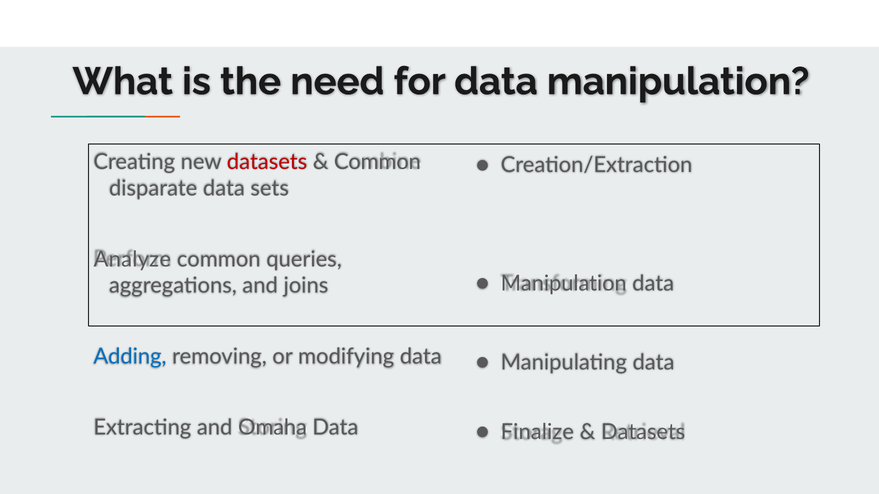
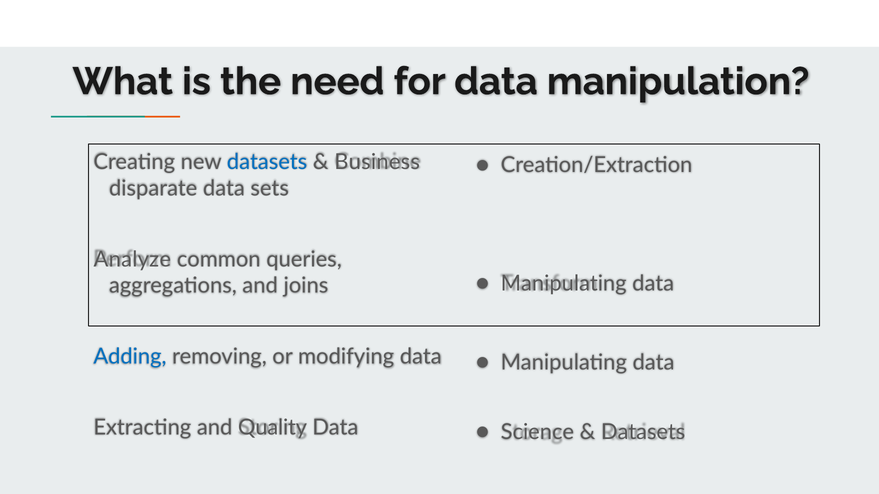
datasets at (267, 162) colour: red -> blue
Common at (377, 162): Common -> Business
Manipulation at (564, 284): Manipulation -> Manipulating
Omaha: Omaha -> Quality
Finalize: Finalize -> Science
